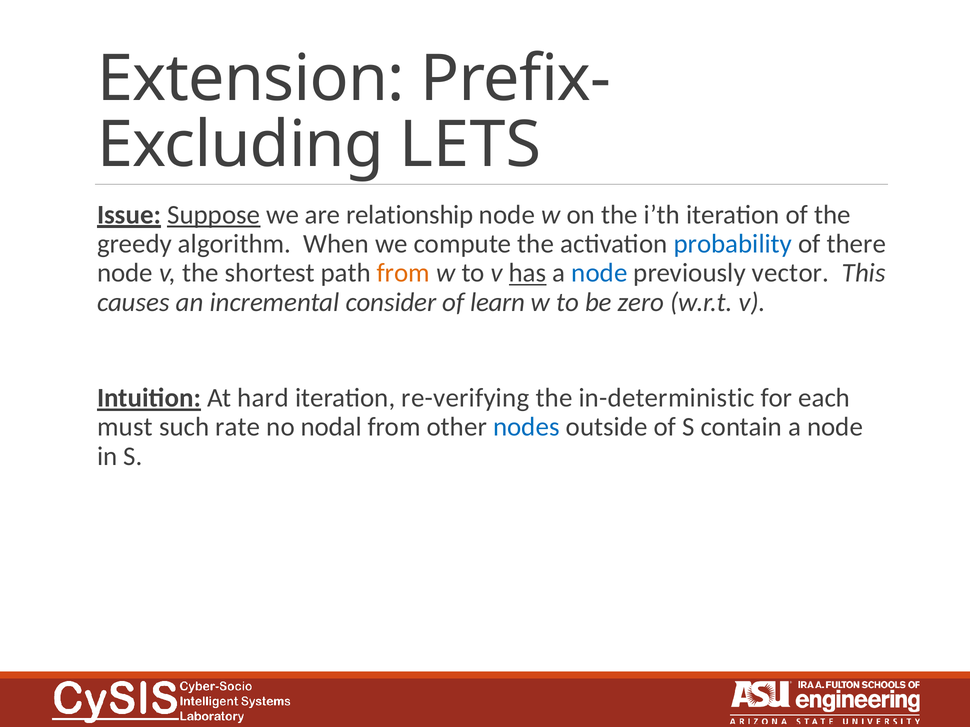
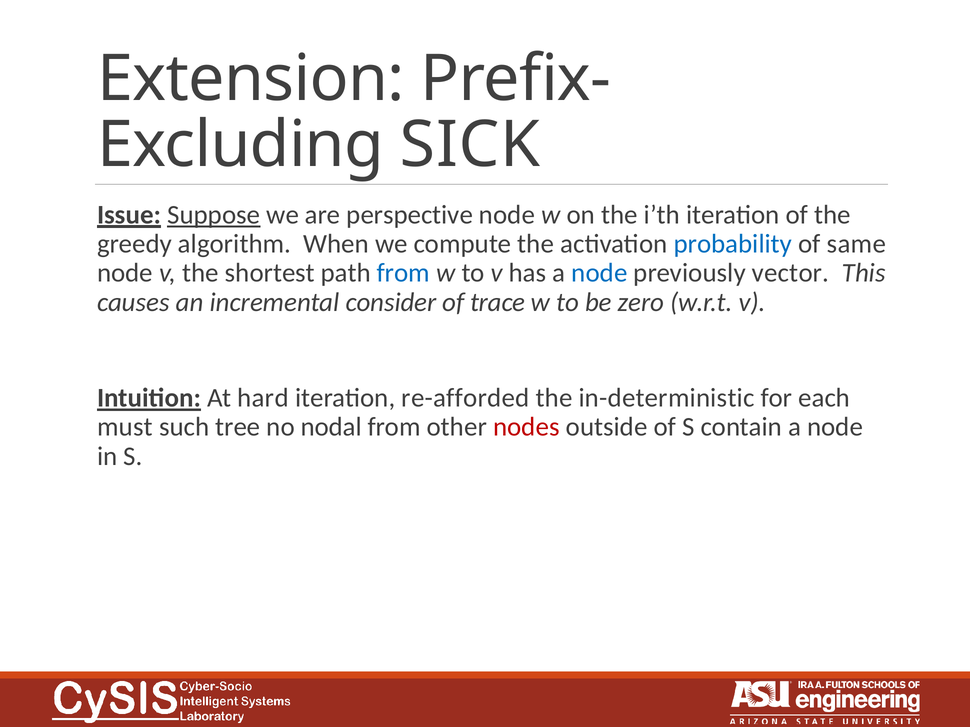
LETS: LETS -> SICK
relationship: relationship -> perspective
there: there -> same
from at (403, 273) colour: orange -> blue
has underline: present -> none
learn: learn -> trace
re-verifying: re-verifying -> re-afforded
rate: rate -> tree
nodes colour: blue -> red
